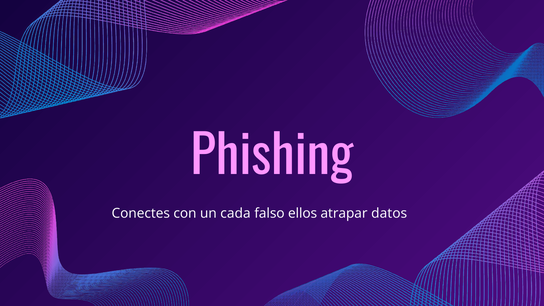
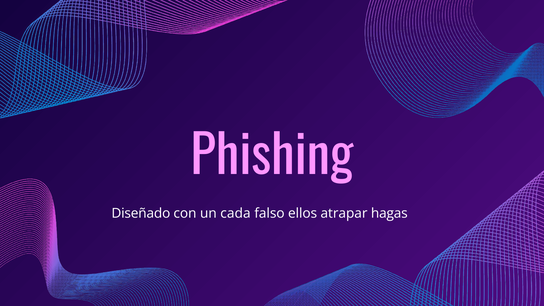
Conectes: Conectes -> Diseñado
datos: datos -> hagas
